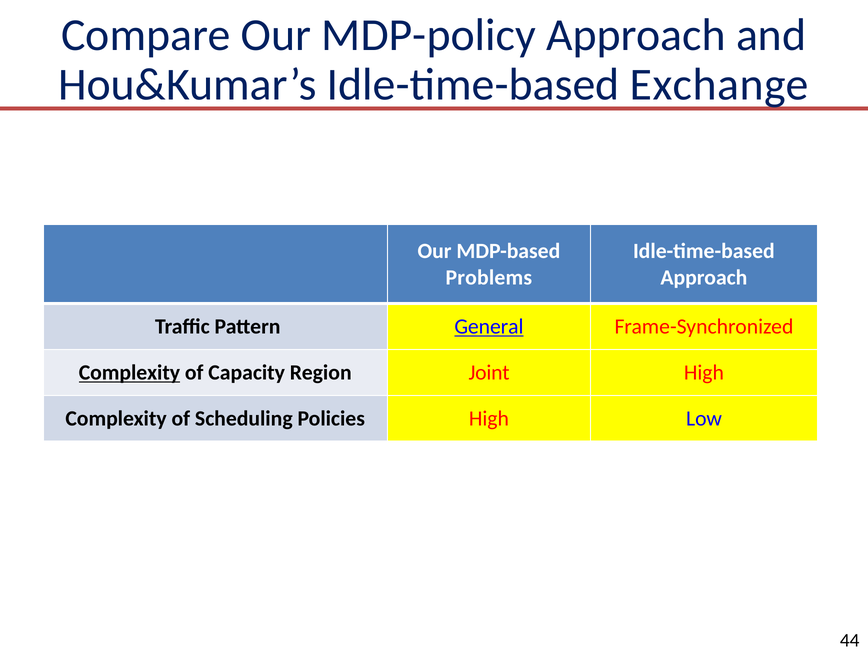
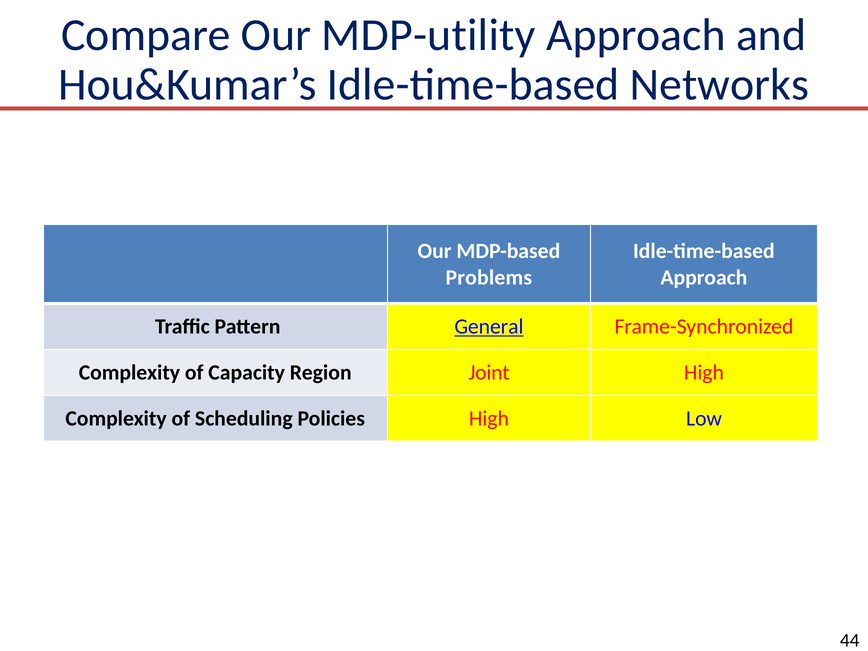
MDP-policy: MDP-policy -> MDP-utility
Exchange: Exchange -> Networks
Complexity at (129, 373) underline: present -> none
